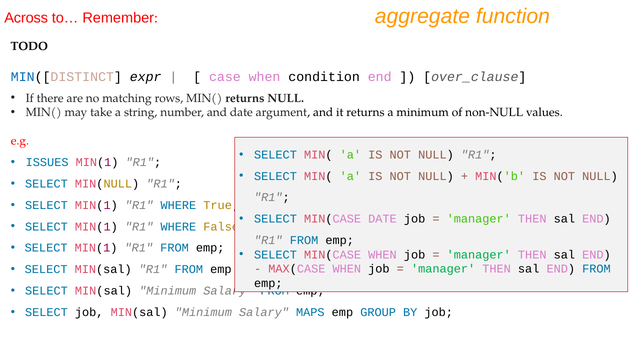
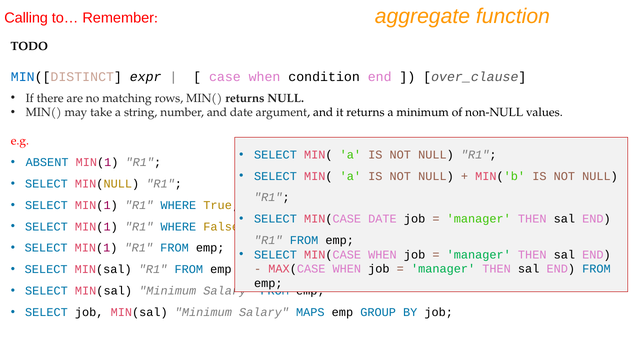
Across: Across -> Calling
ISSUES: ISSUES -> ABSENT
